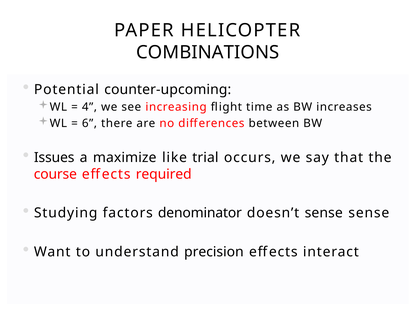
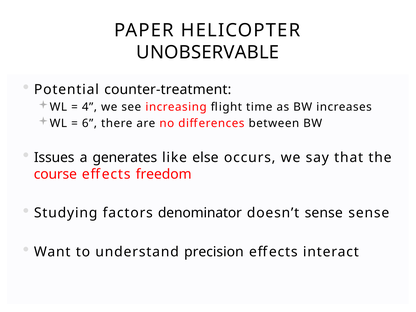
COMBINATIONS: COMBINATIONS -> UNOBSERVABLE
counter-upcoming: counter-upcoming -> counter-treatment
maximize: maximize -> generates
trial: trial -> else
required: required -> freedom
